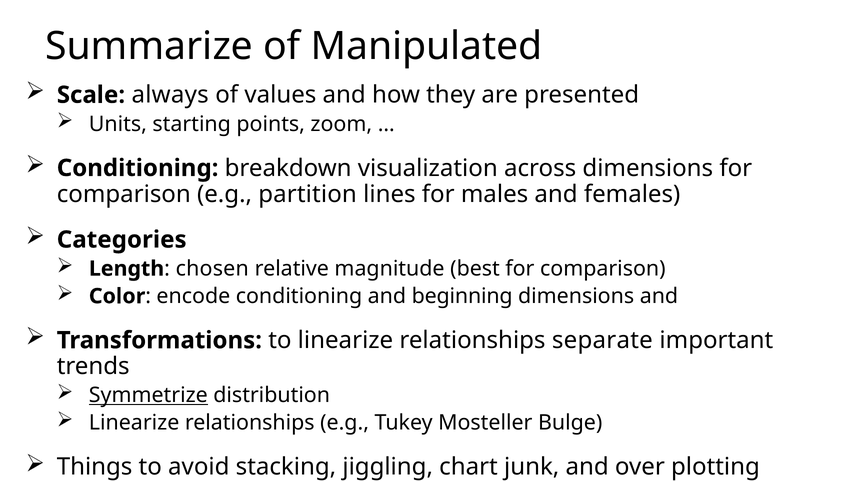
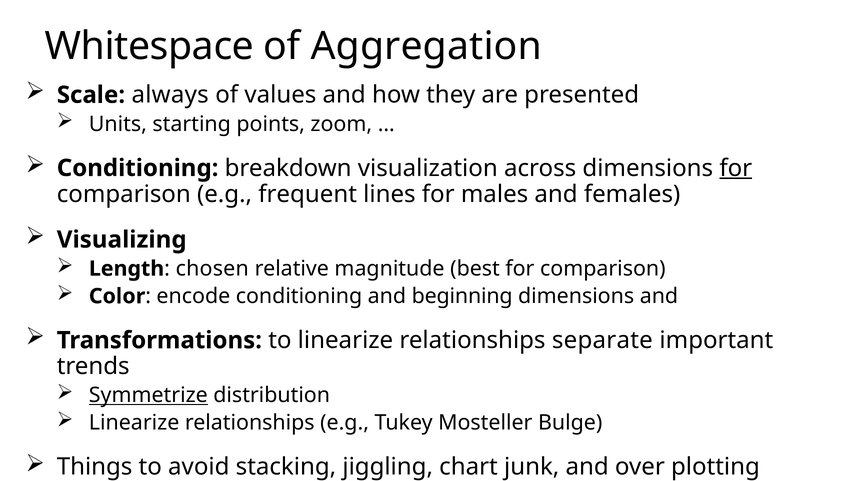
Summarize: Summarize -> Whitespace
Manipulated: Manipulated -> Aggregation
for at (736, 168) underline: none -> present
partition: partition -> frequent
Categories: Categories -> Visualizing
